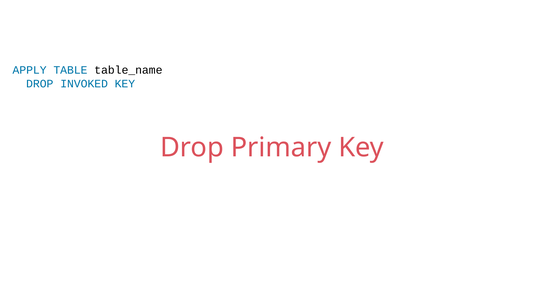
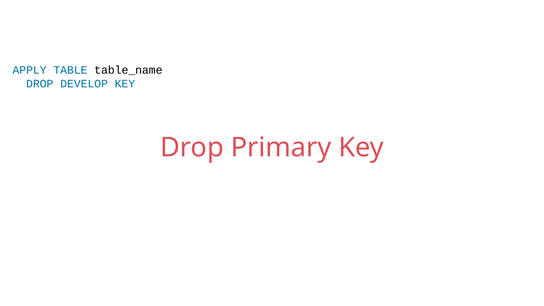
INVOKED: INVOKED -> DEVELOP
